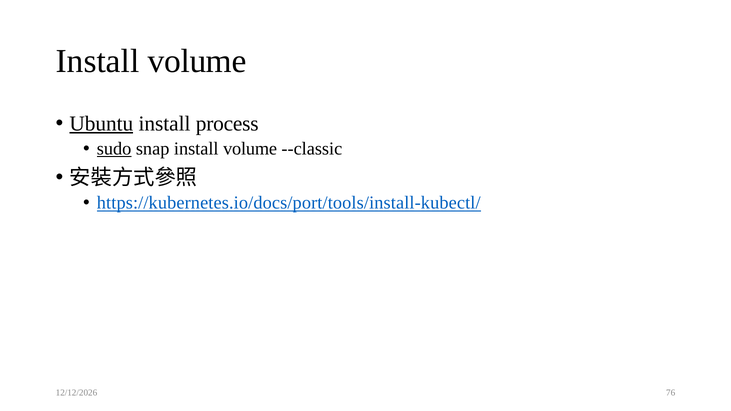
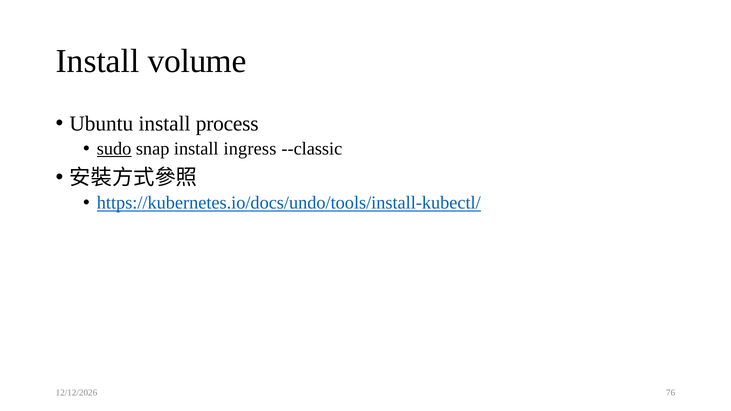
Ubuntu underline: present -> none
snap install volume: volume -> ingress
https://kubernetes.io/docs/port/tools/install-kubectl/: https://kubernetes.io/docs/port/tools/install-kubectl/ -> https://kubernetes.io/docs/undo/tools/install-kubectl/
